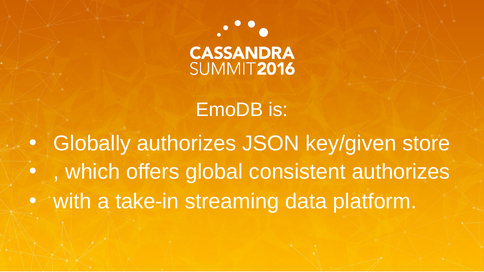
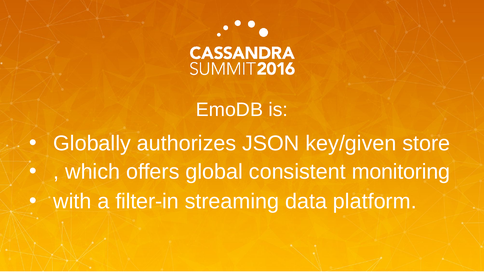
consistent authorizes: authorizes -> monitoring
take-in: take-in -> filter-in
